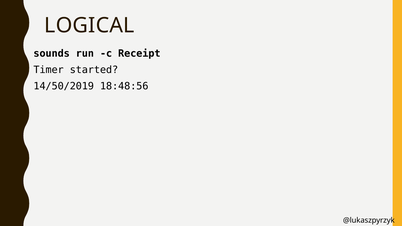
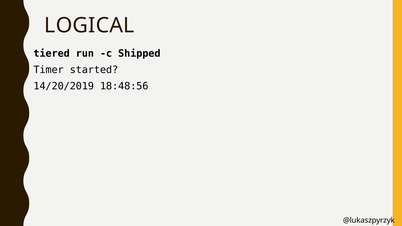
sounds: sounds -> tiered
Receipt: Receipt -> Shipped
14/50/2019: 14/50/2019 -> 14/20/2019
